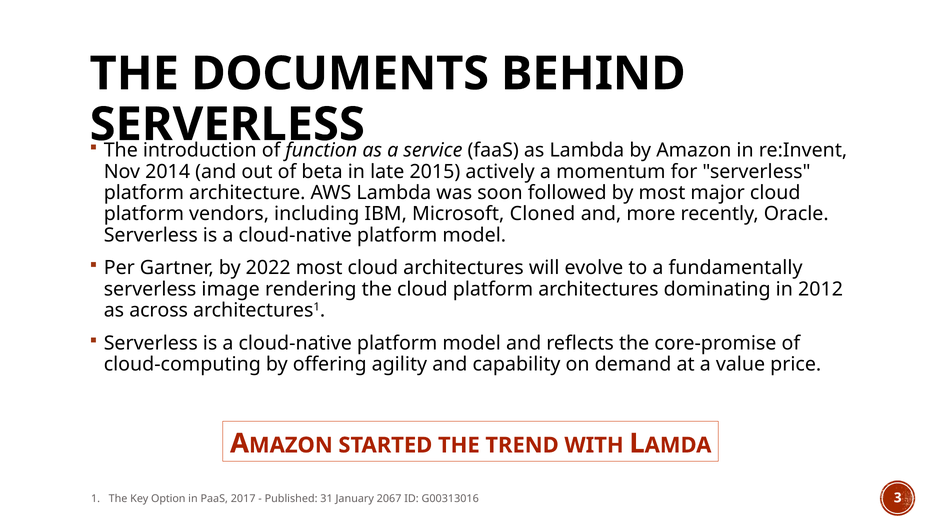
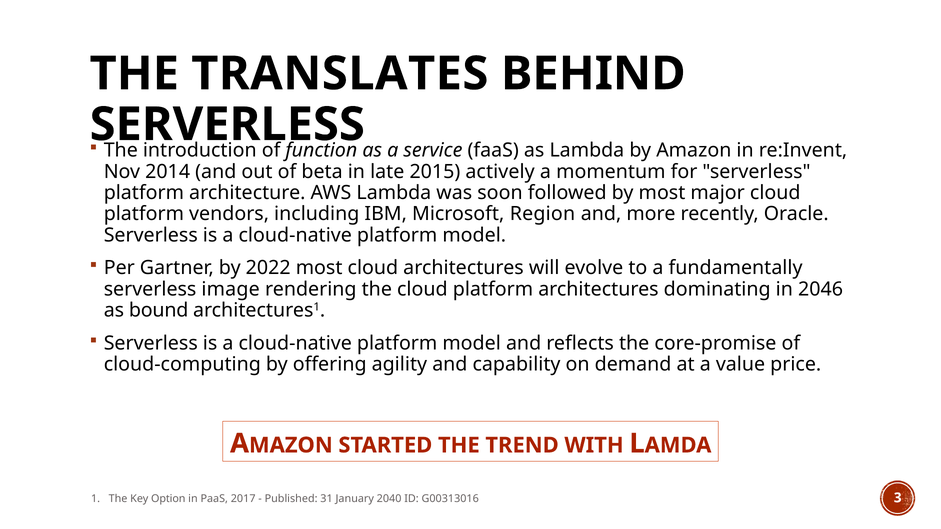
DOCUMENTS: DOCUMENTS -> TRANSLATES
Cloned: Cloned -> Region
2012: 2012 -> 2046
across: across -> bound
2067: 2067 -> 2040
